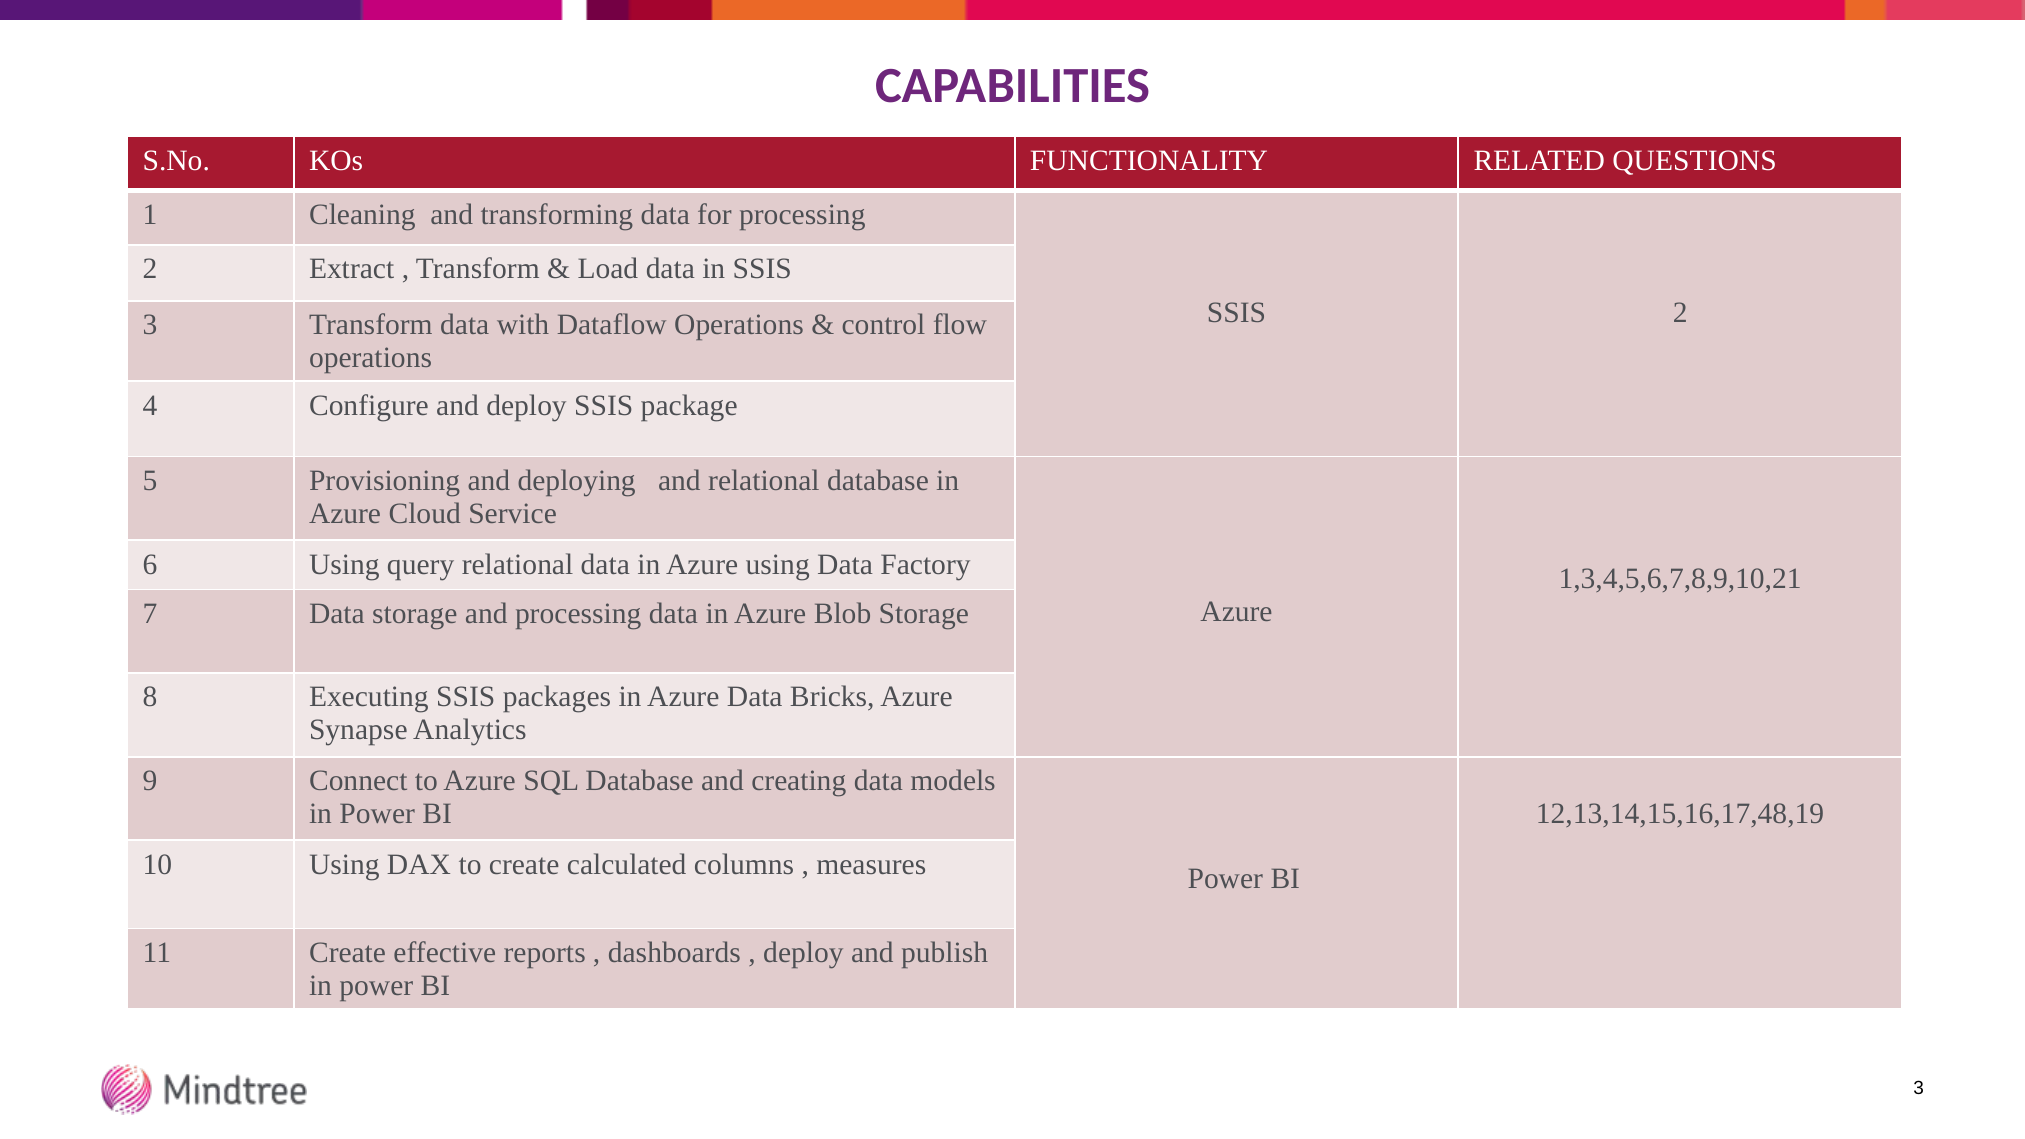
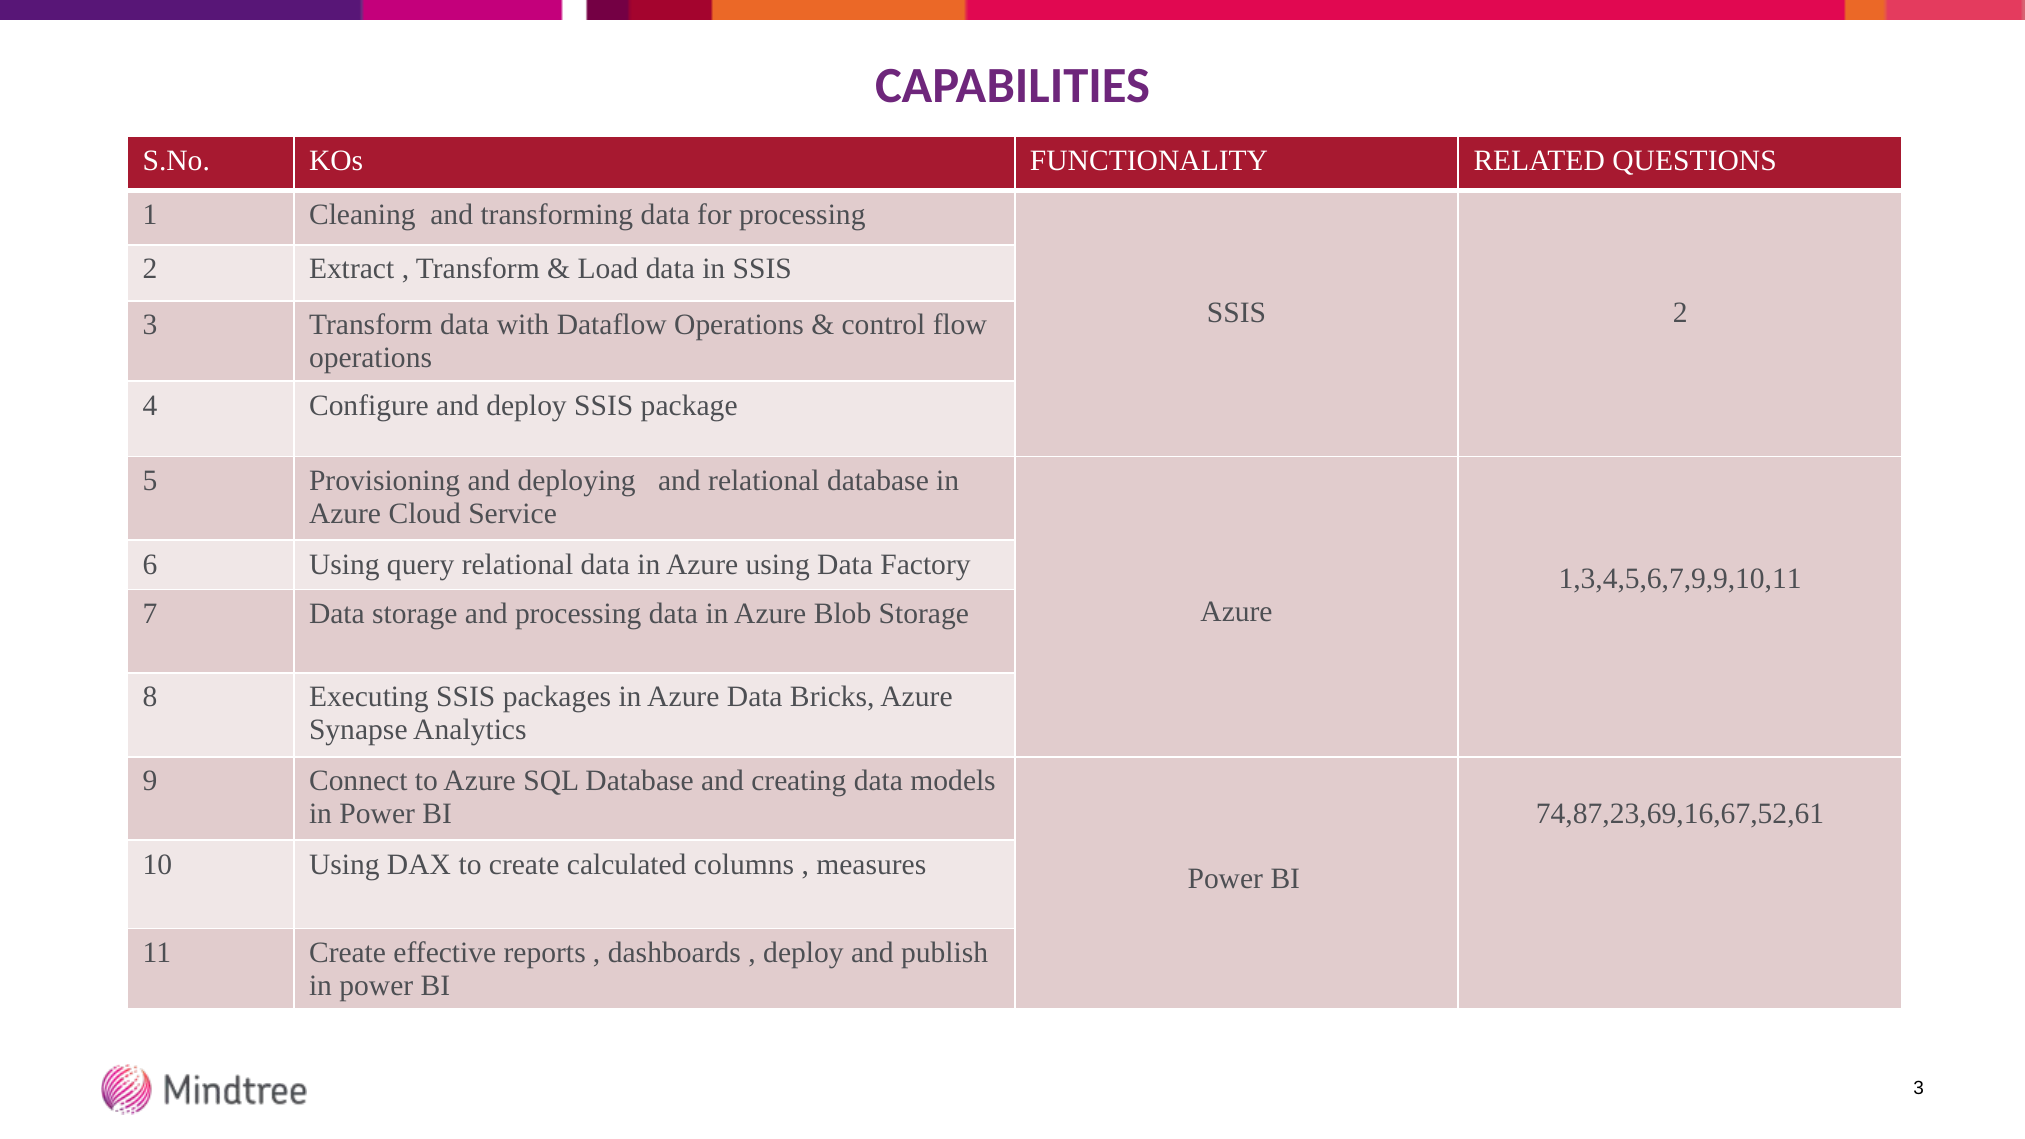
1,3,4,5,6,7,8,9,10,21: 1,3,4,5,6,7,8,9,10,21 -> 1,3,4,5,6,7,9,9,10,11
12,13,14,15,16,17,48,19: 12,13,14,15,16,17,48,19 -> 74,87,23,69,16,67,52,61
